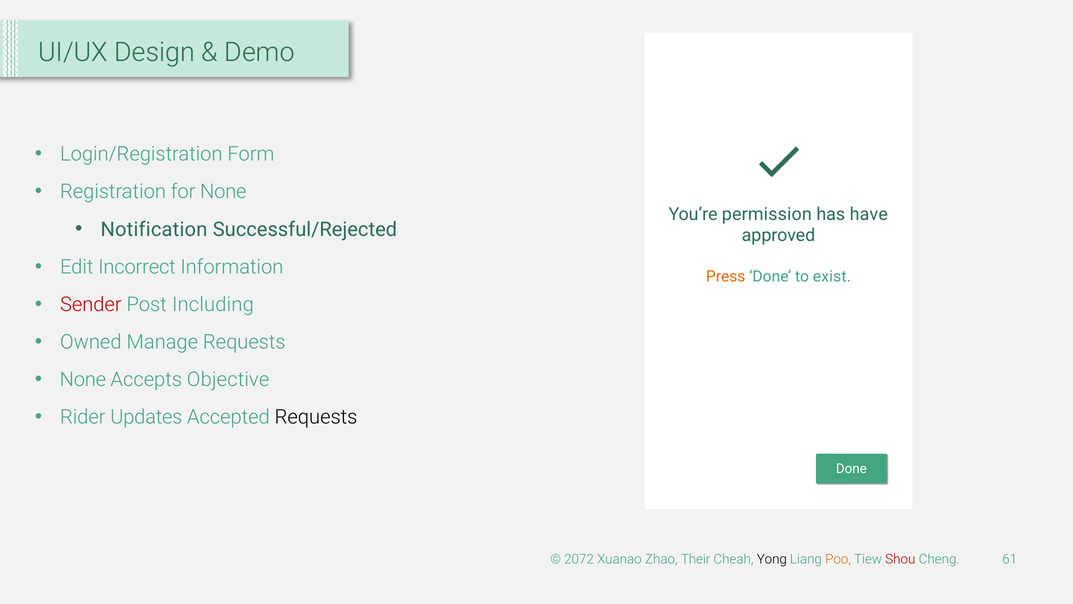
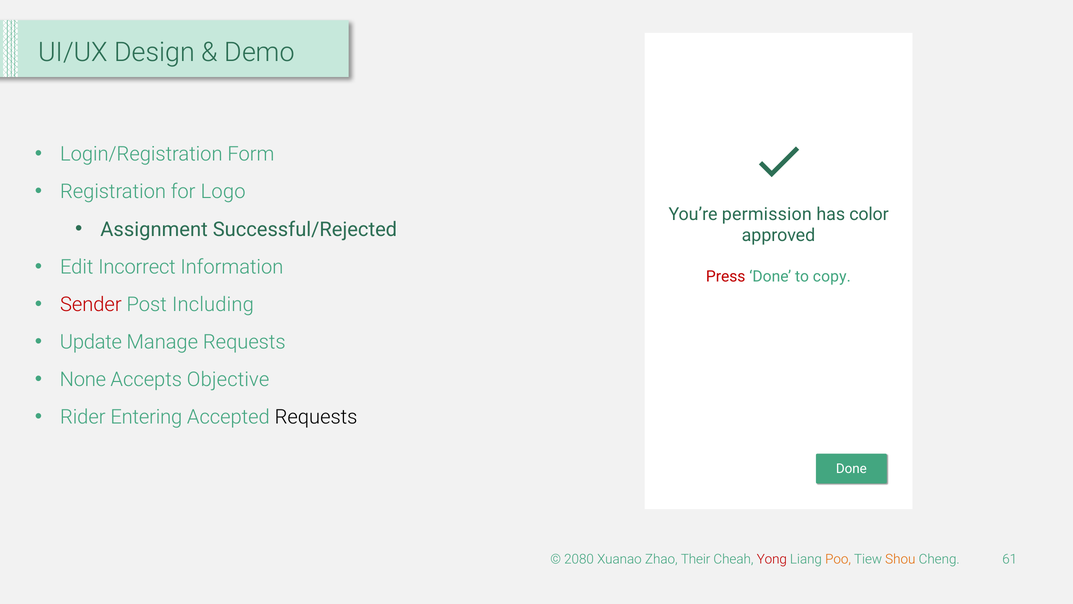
for None: None -> Logo
have: have -> color
Notification: Notification -> Assignment
Press colour: orange -> red
exist: exist -> copy
Owned: Owned -> Update
Updates: Updates -> Entering
2072: 2072 -> 2080
Yong colour: black -> red
Shou colour: red -> orange
